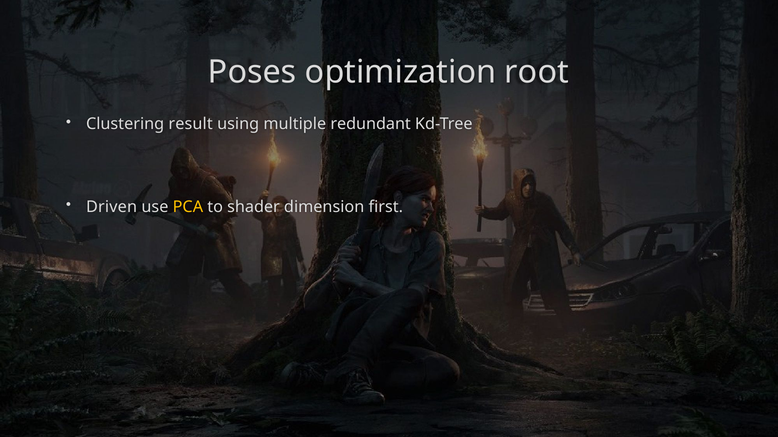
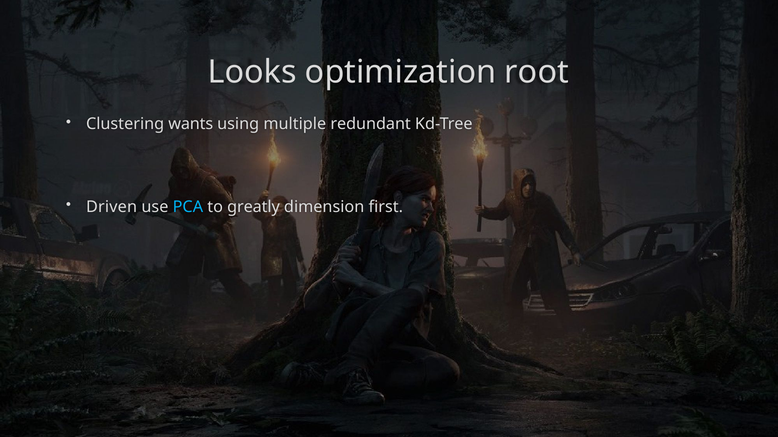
Poses: Poses -> Looks
result: result -> wants
PCA colour: yellow -> light blue
shader: shader -> greatly
